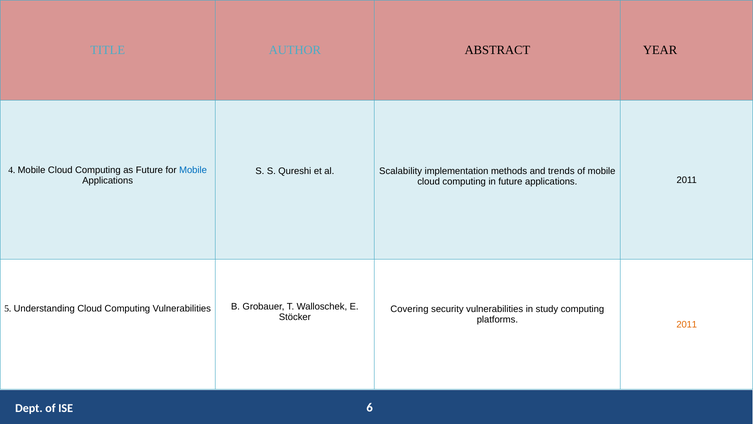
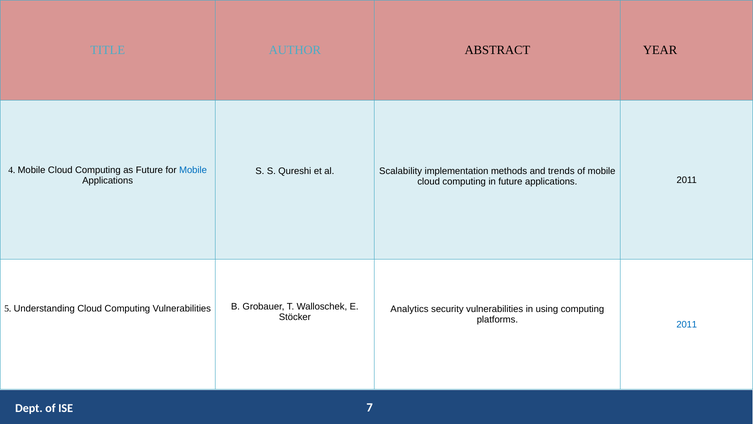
Covering: Covering -> Analytics
study: study -> using
2011 at (687, 324) colour: orange -> blue
6: 6 -> 7
